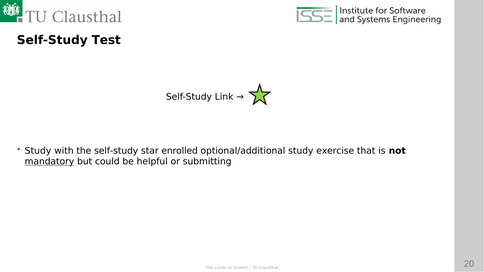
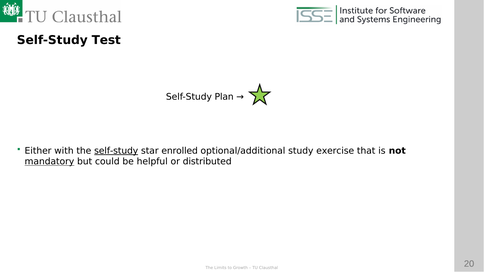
Link: Link -> Plan
Study at (38, 151): Study -> Either
self-study at (116, 151) underline: none -> present
submitting: submitting -> distributed
